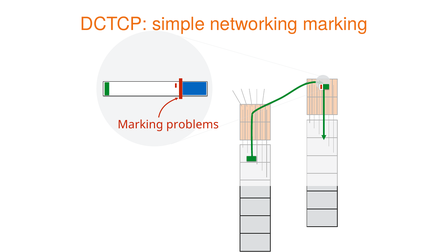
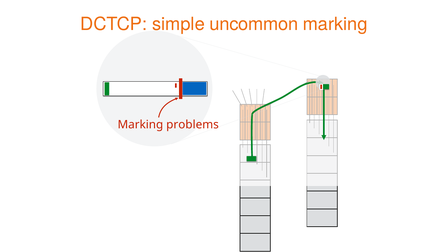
networking: networking -> uncommon
